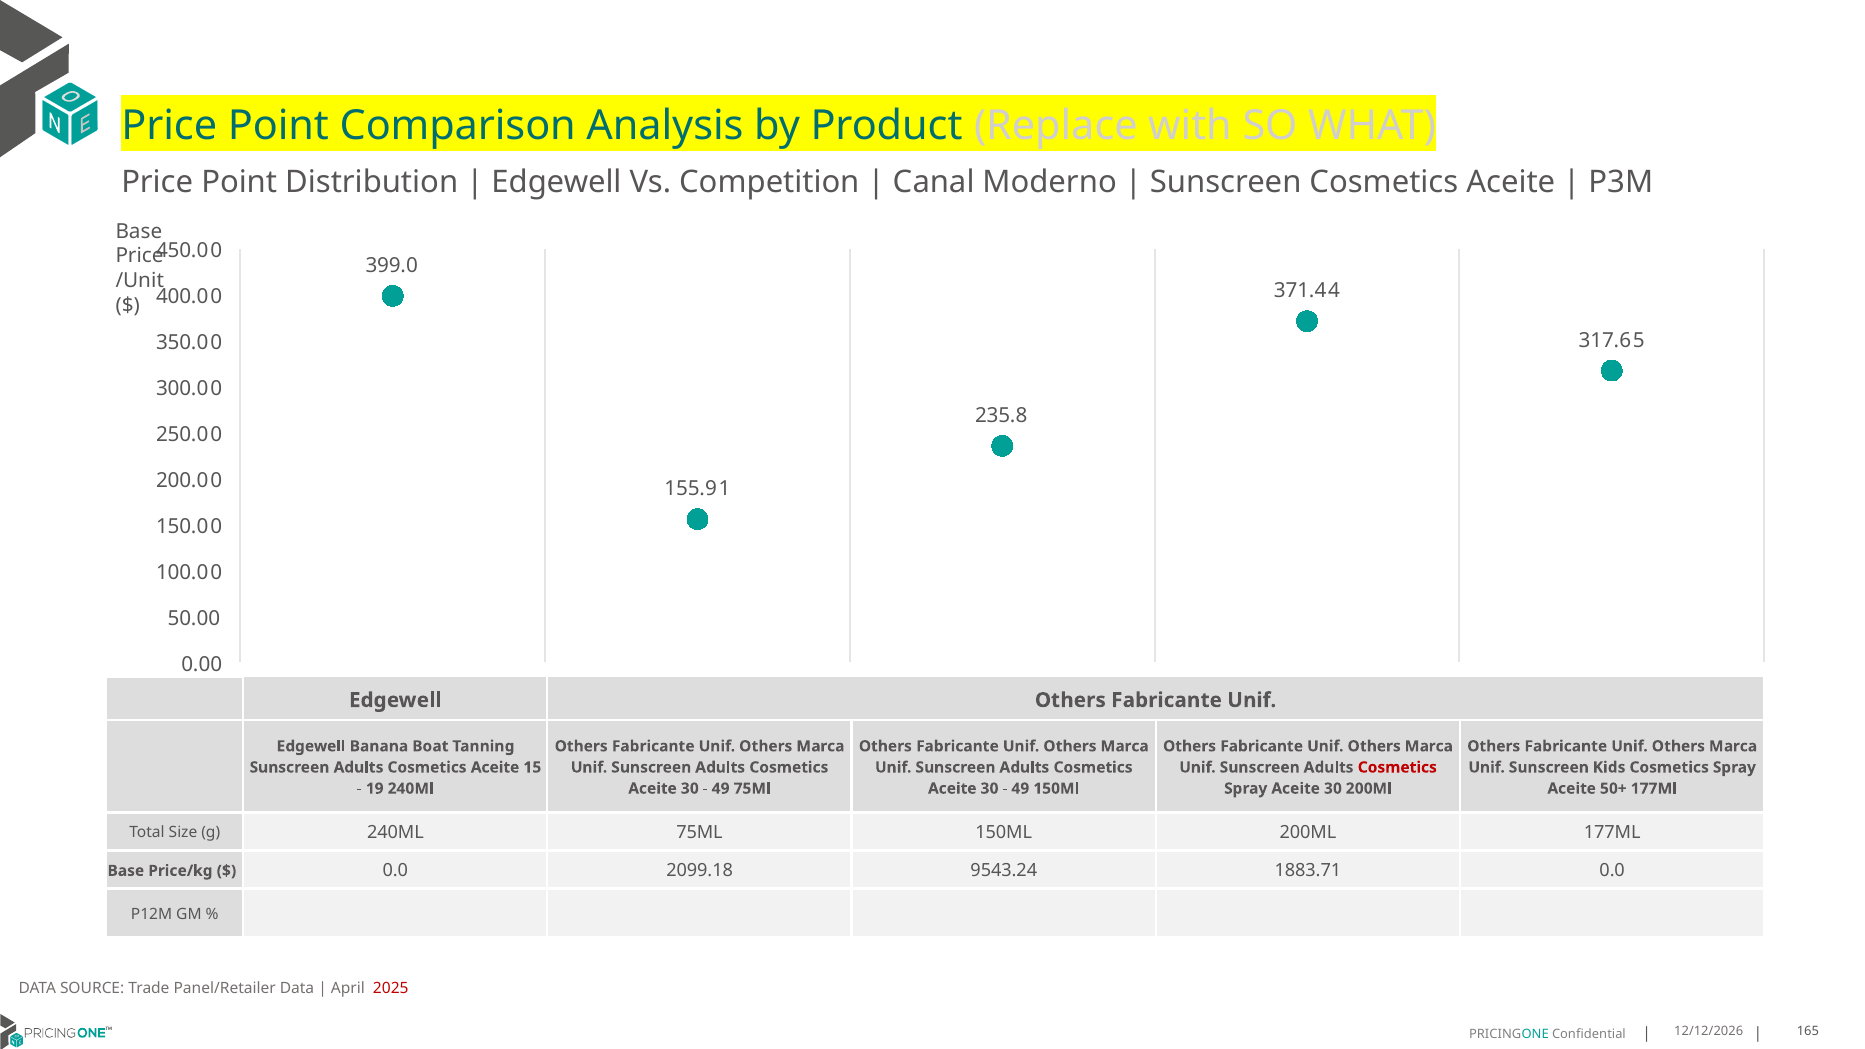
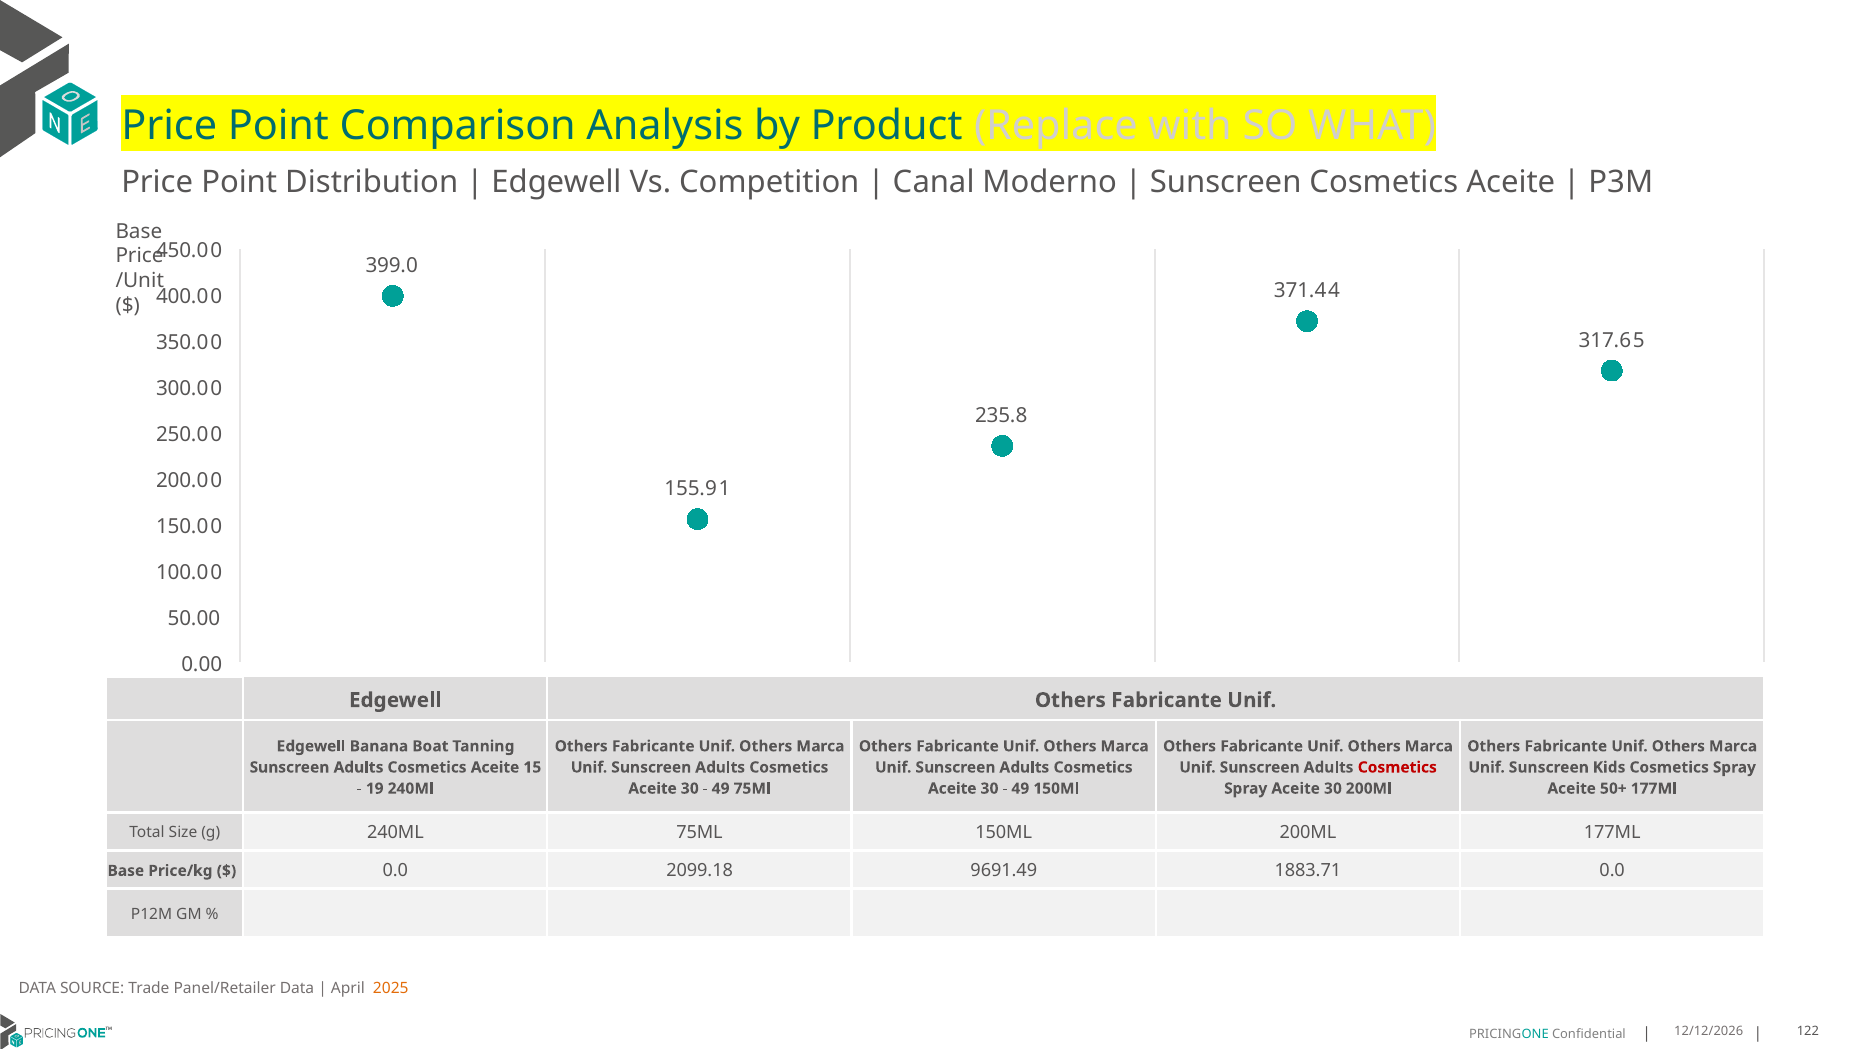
9543.24: 9543.24 -> 9691.49
2025 colour: red -> orange
165: 165 -> 122
